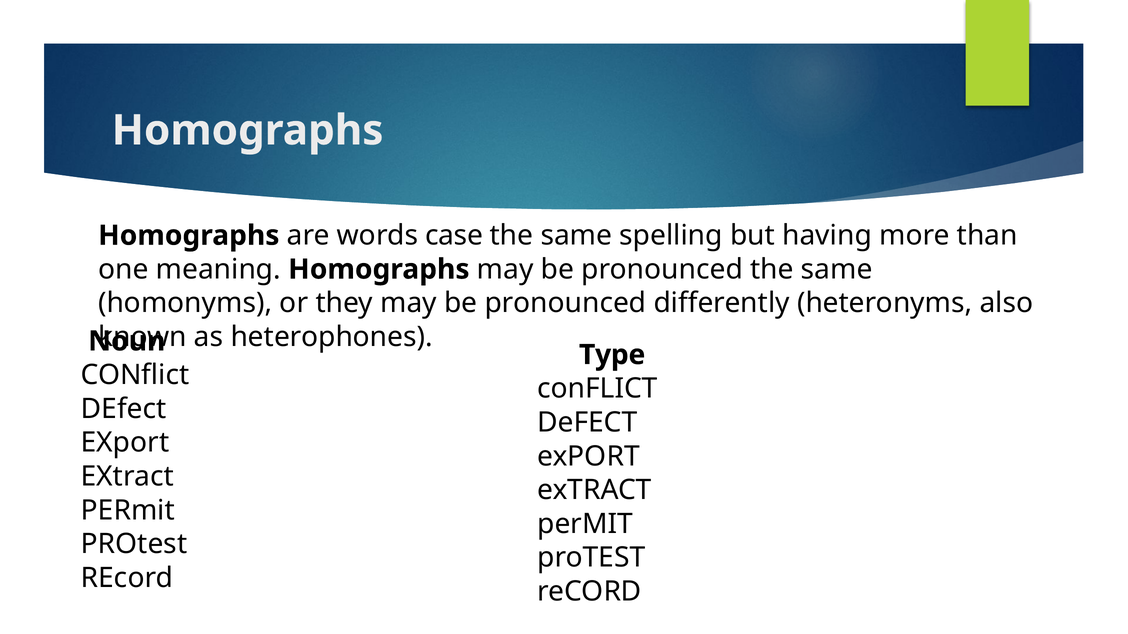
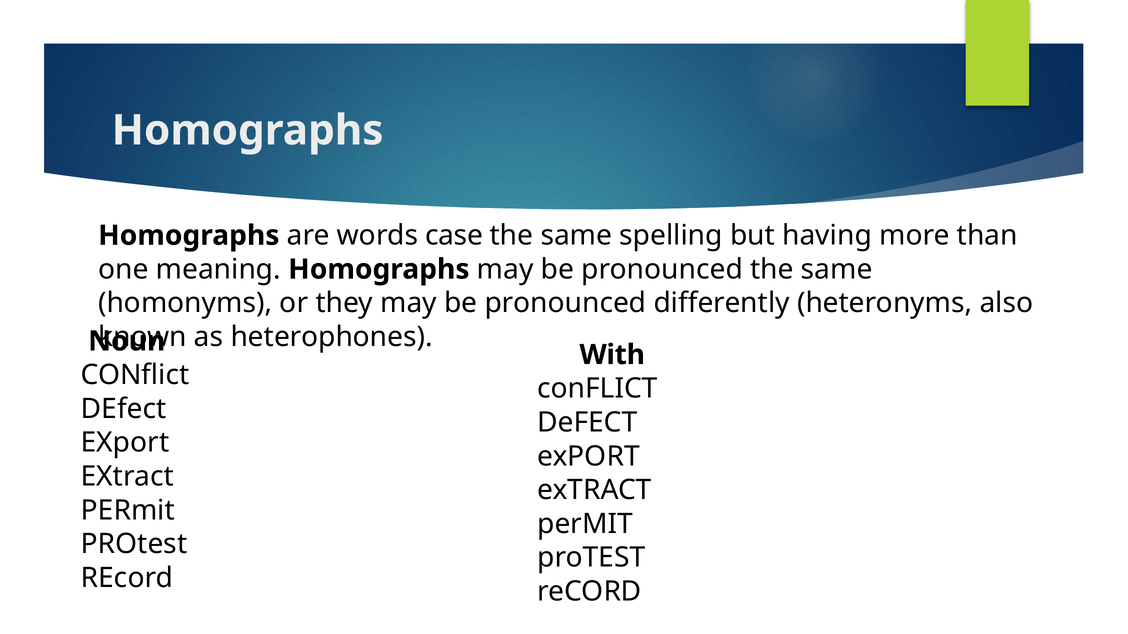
Type: Type -> With
